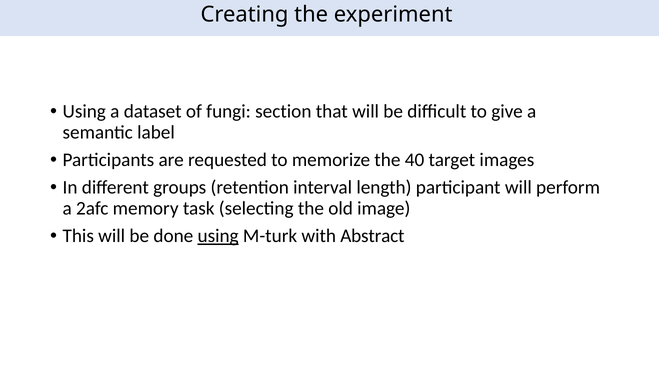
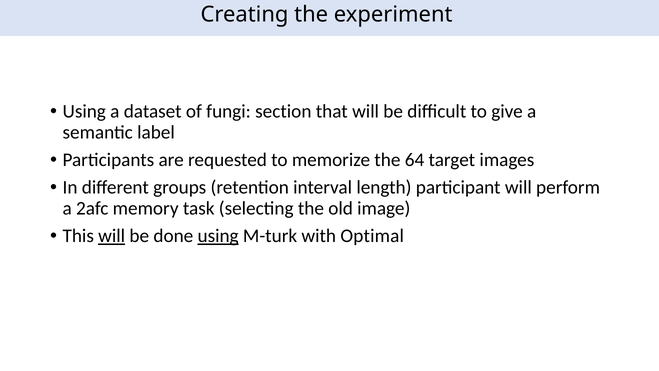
40: 40 -> 64
will at (112, 236) underline: none -> present
Abstract: Abstract -> Optimal
